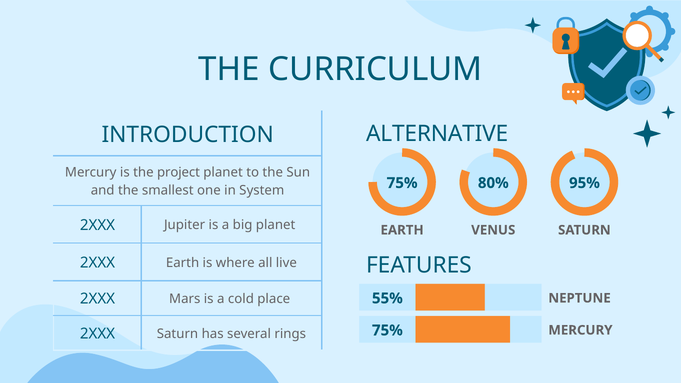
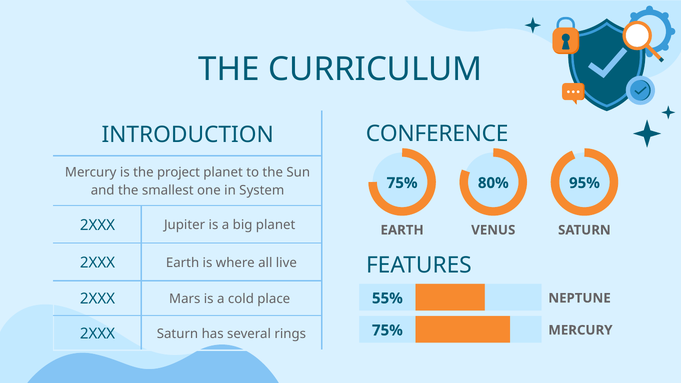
ALTERNATIVE: ALTERNATIVE -> CONFERENCE
